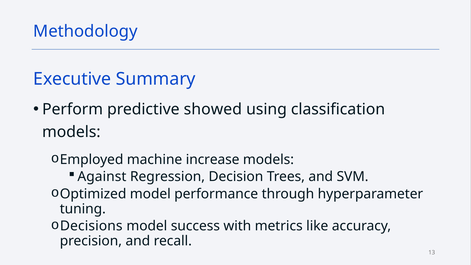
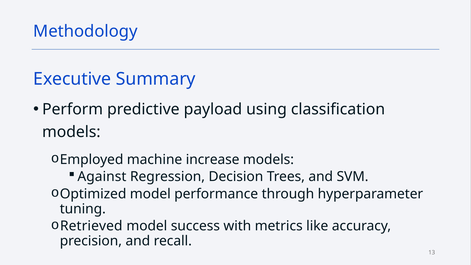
showed: showed -> payload
Decisions: Decisions -> Retrieved
